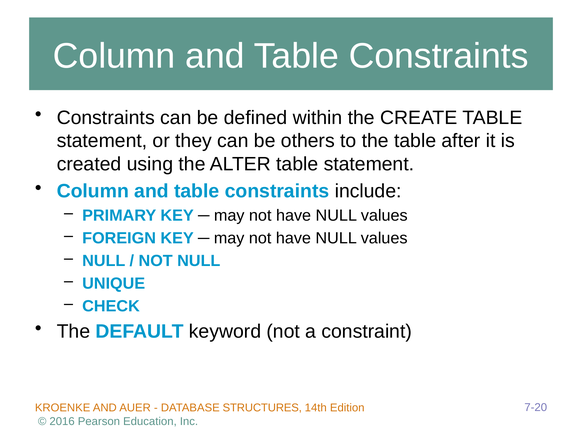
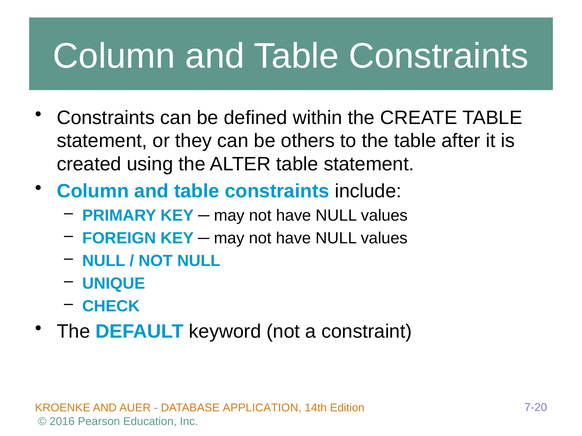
STRUCTURES: STRUCTURES -> APPLICATION
